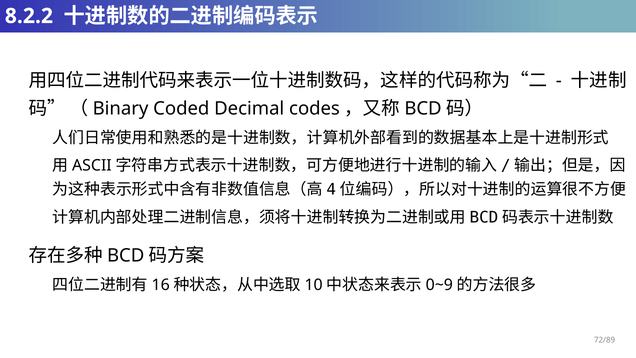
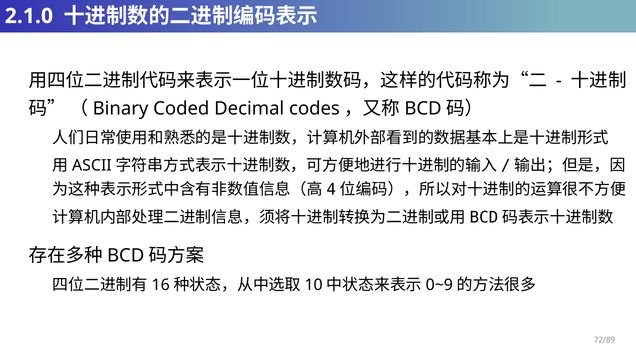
8.2.2: 8.2.2 -> 2.1.0
